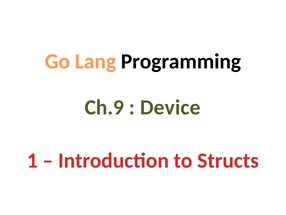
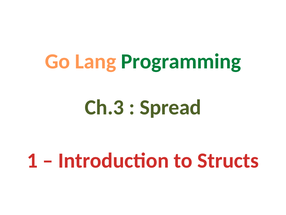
Programming colour: black -> green
Ch.9: Ch.9 -> Ch.3
Device: Device -> Spread
